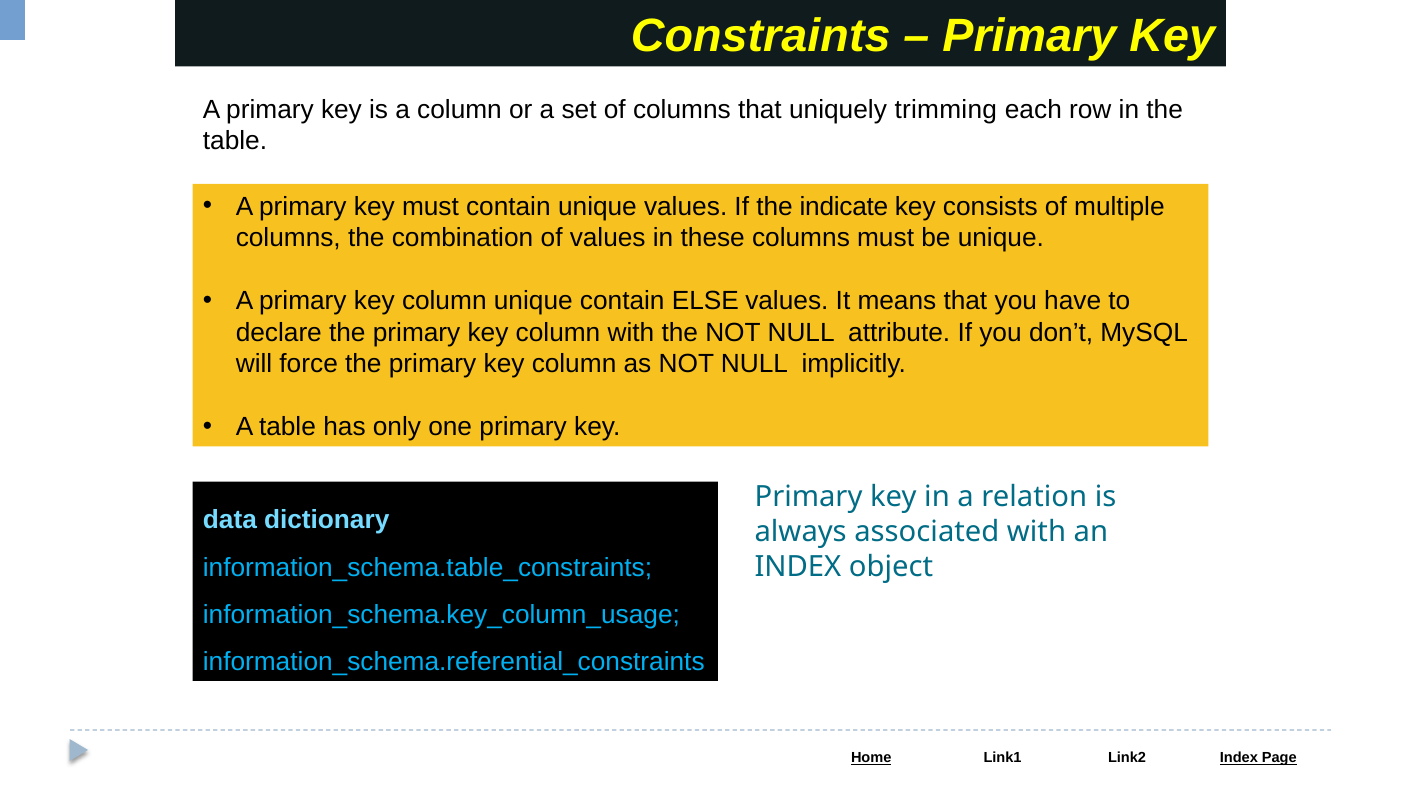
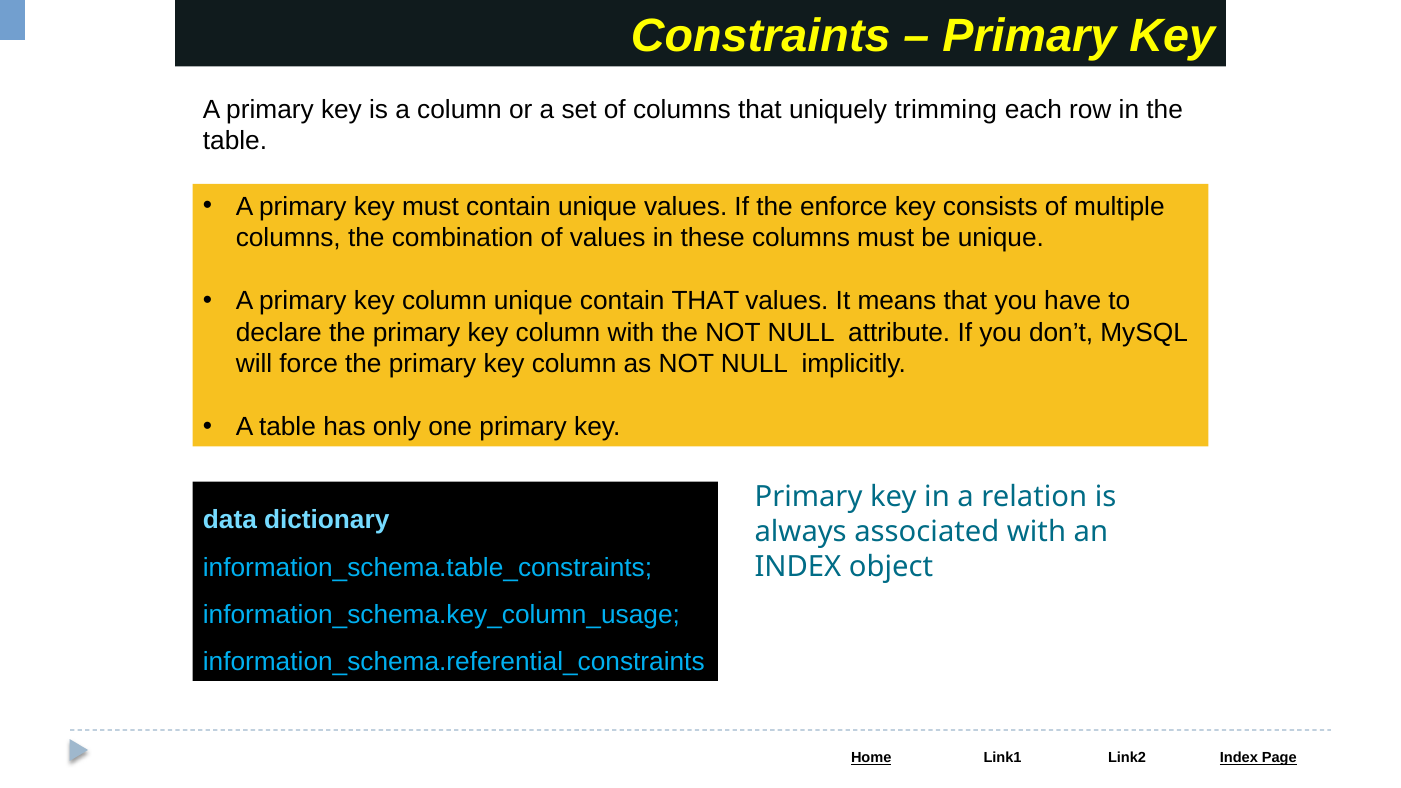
indicate: indicate -> enforce
contain ELSE: ELSE -> THAT
